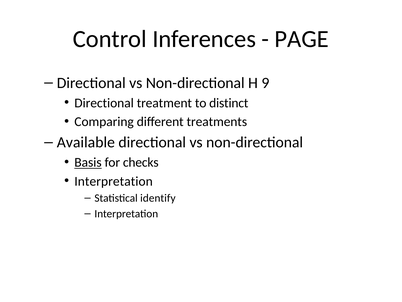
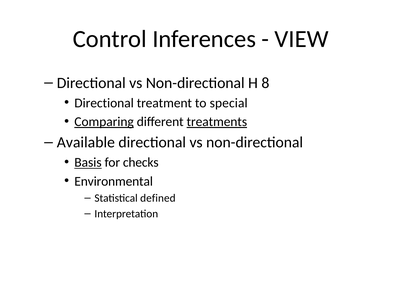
PAGE: PAGE -> VIEW
9: 9 -> 8
distinct: distinct -> special
Comparing underline: none -> present
treatments underline: none -> present
Interpretation at (114, 181): Interpretation -> Environmental
identify: identify -> defined
